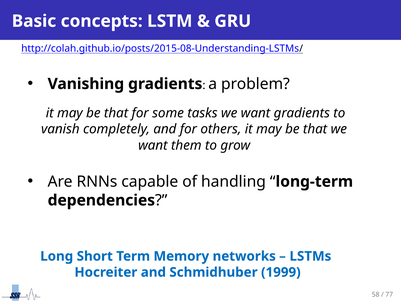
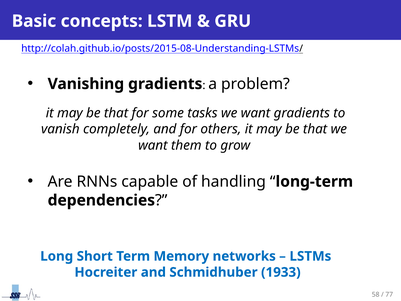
1999: 1999 -> 1933
